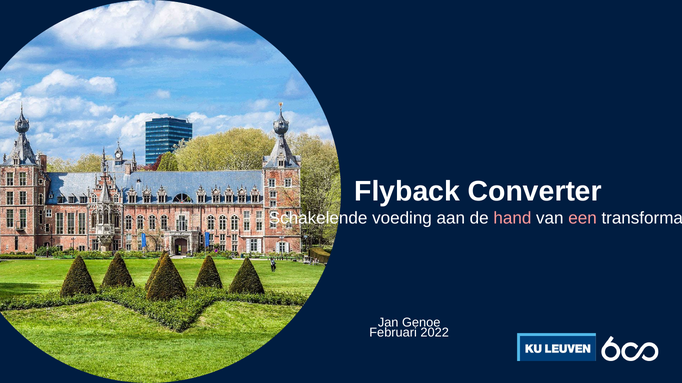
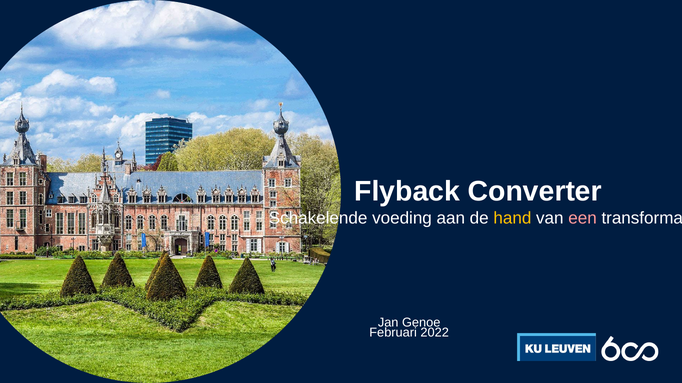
hand colour: pink -> yellow
